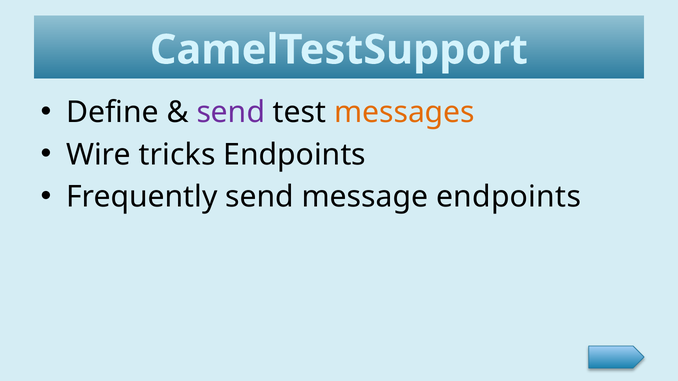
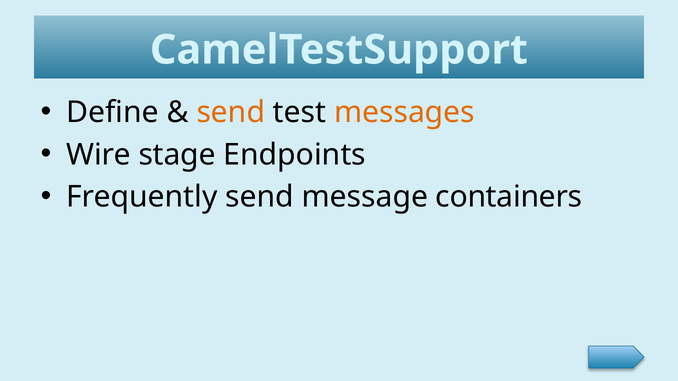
send at (231, 113) colour: purple -> orange
tricks: tricks -> stage
message endpoints: endpoints -> containers
